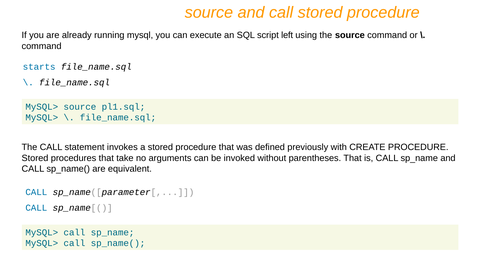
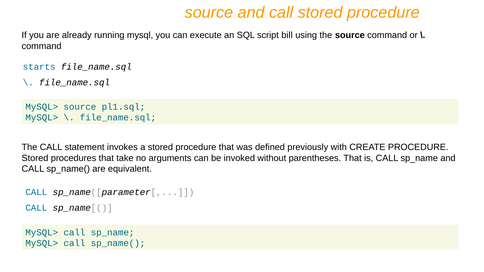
left: left -> bill
